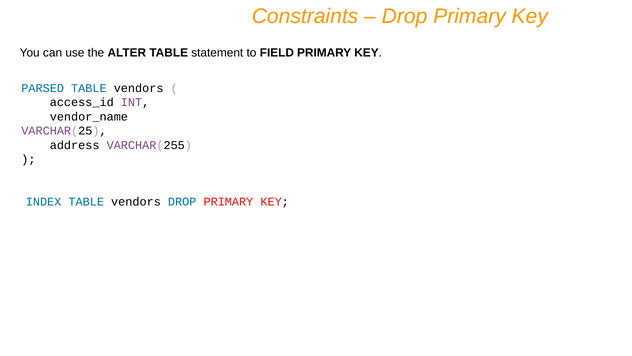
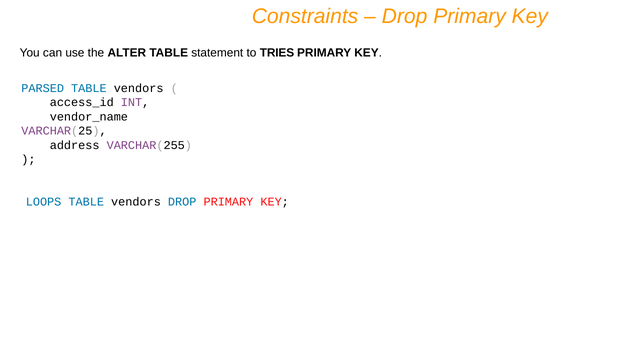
FIELD: FIELD -> TRIES
INDEX: INDEX -> LOOPS
